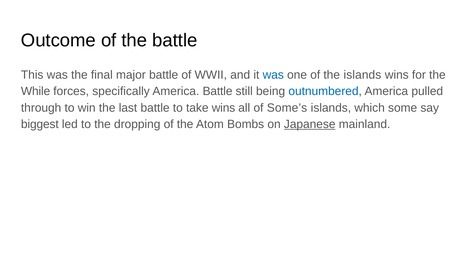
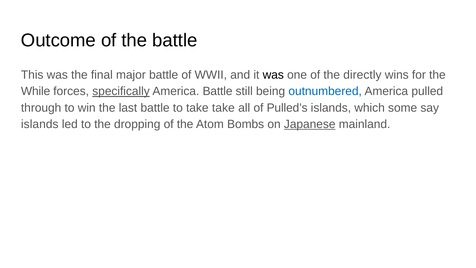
was at (273, 75) colour: blue -> black
the islands: islands -> directly
specifically underline: none -> present
take wins: wins -> take
Some’s: Some’s -> Pulled’s
biggest at (40, 124): biggest -> islands
